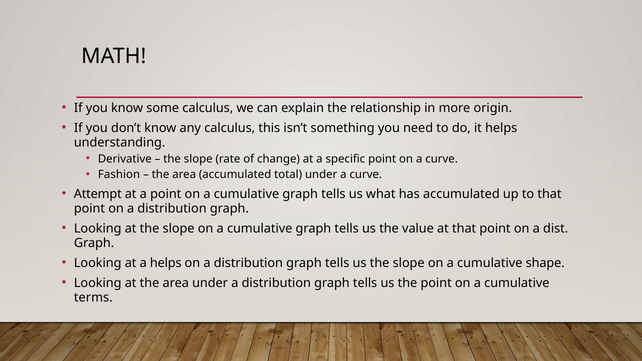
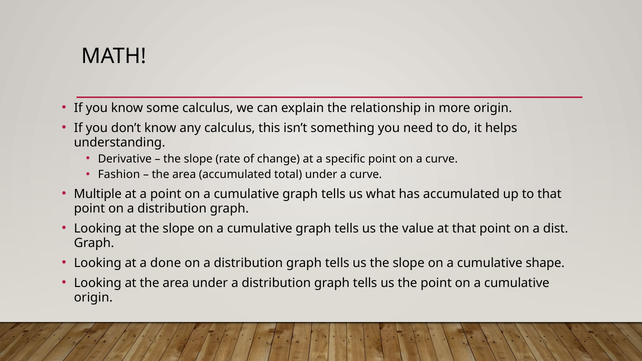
Attempt: Attempt -> Multiple
a helps: helps -> done
terms at (93, 298): terms -> origin
